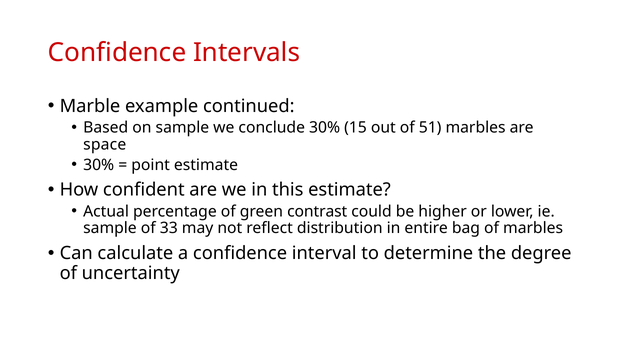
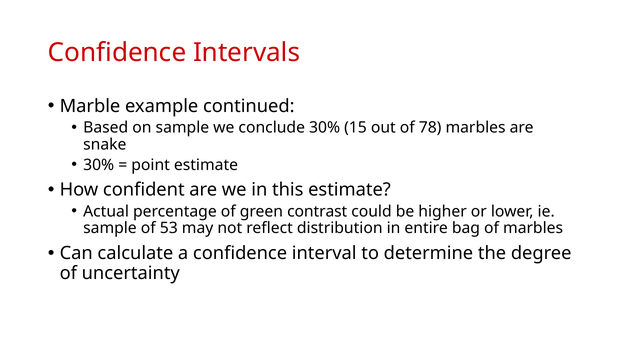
51: 51 -> 78
space: space -> snake
33: 33 -> 53
